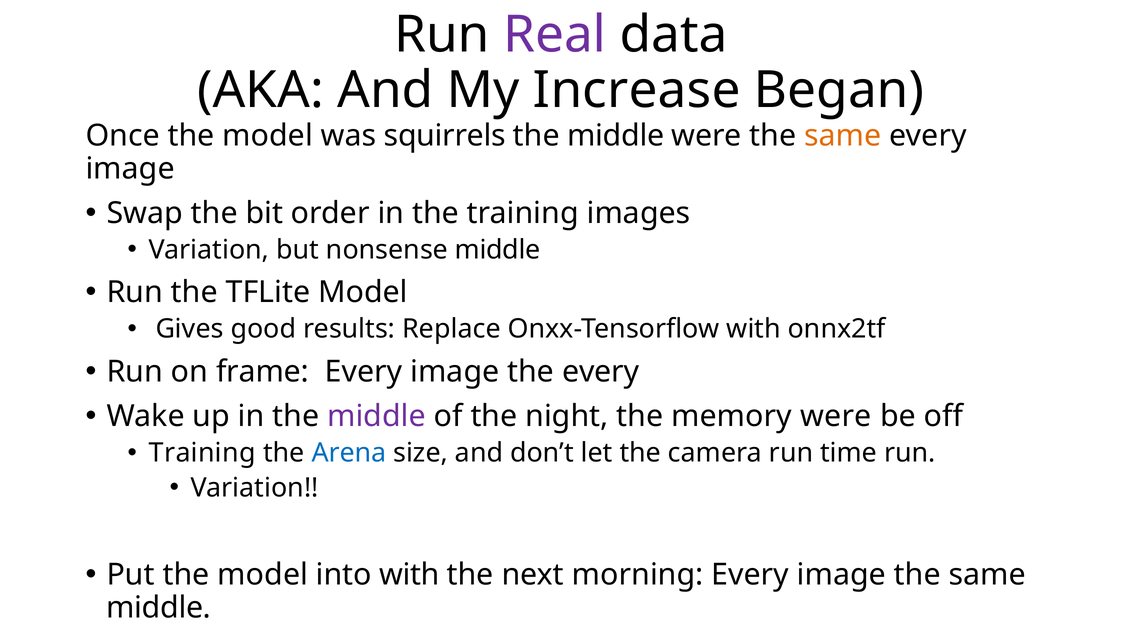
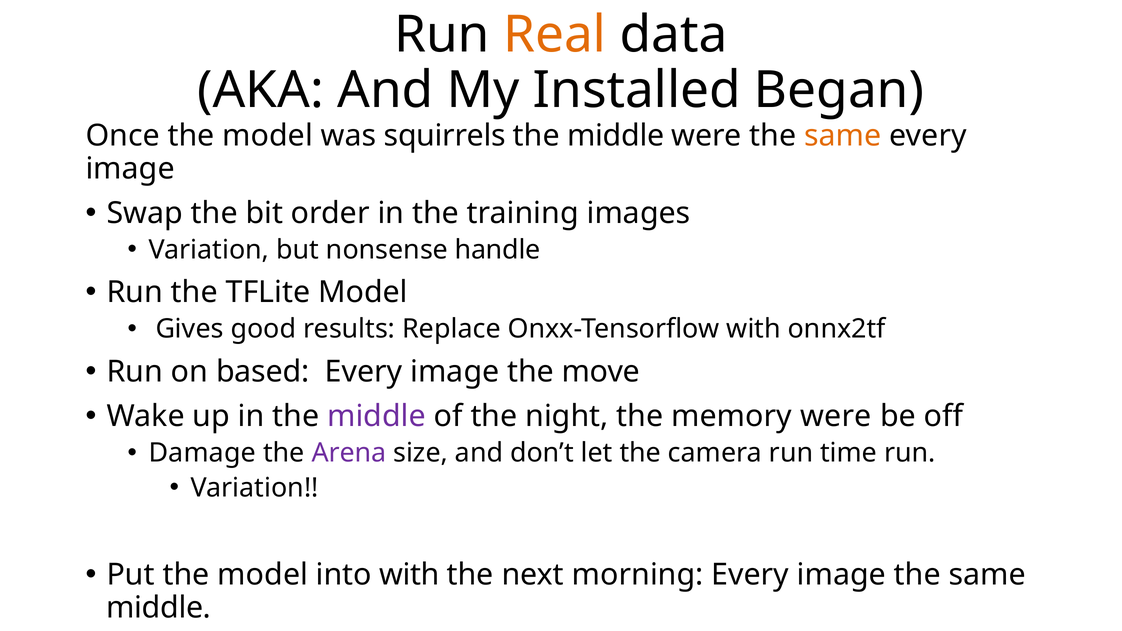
Real colour: purple -> orange
Increase: Increase -> Installed
nonsense middle: middle -> handle
frame: frame -> based
the every: every -> move
Training at (202, 453): Training -> Damage
Arena colour: blue -> purple
